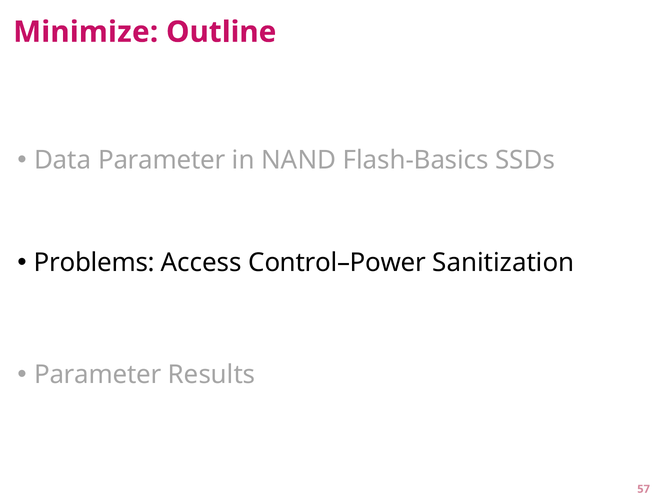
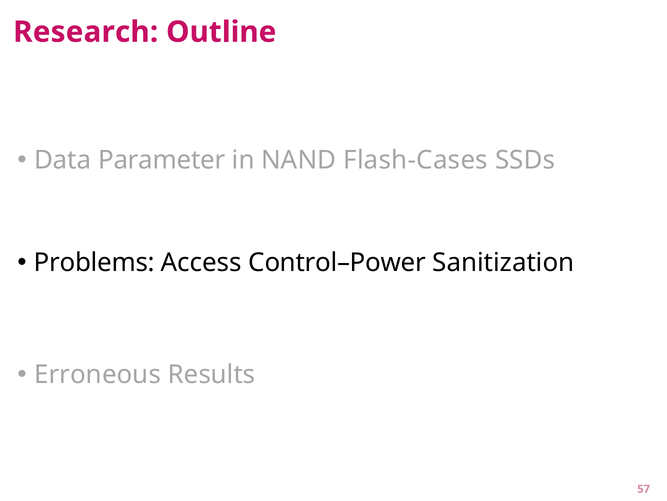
Minimize: Minimize -> Research
Flash-Basics: Flash-Basics -> Flash-Cases
Parameter at (98, 374): Parameter -> Erroneous
